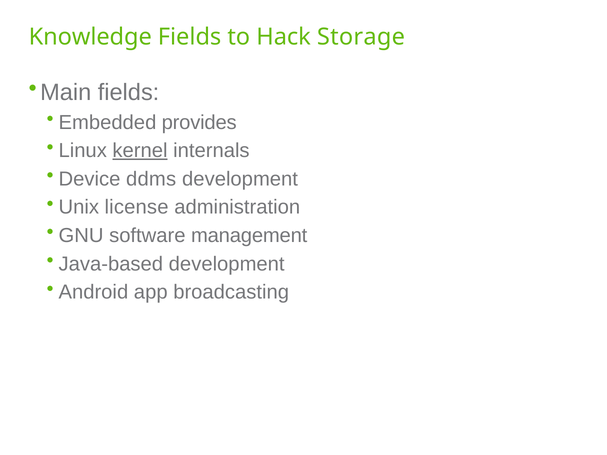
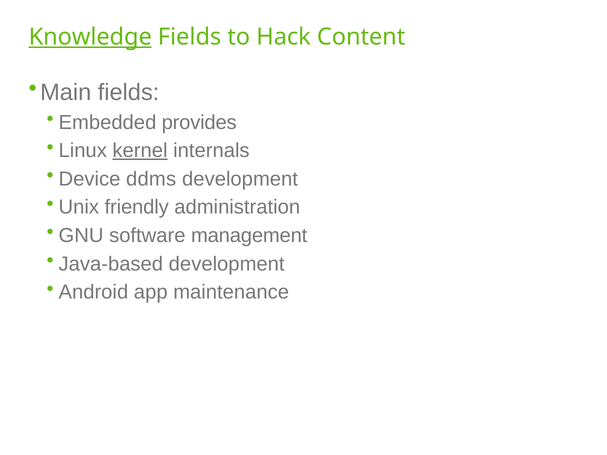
Knowledge underline: none -> present
Storage: Storage -> Content
license: license -> friendly
broadcasting: broadcasting -> maintenance
